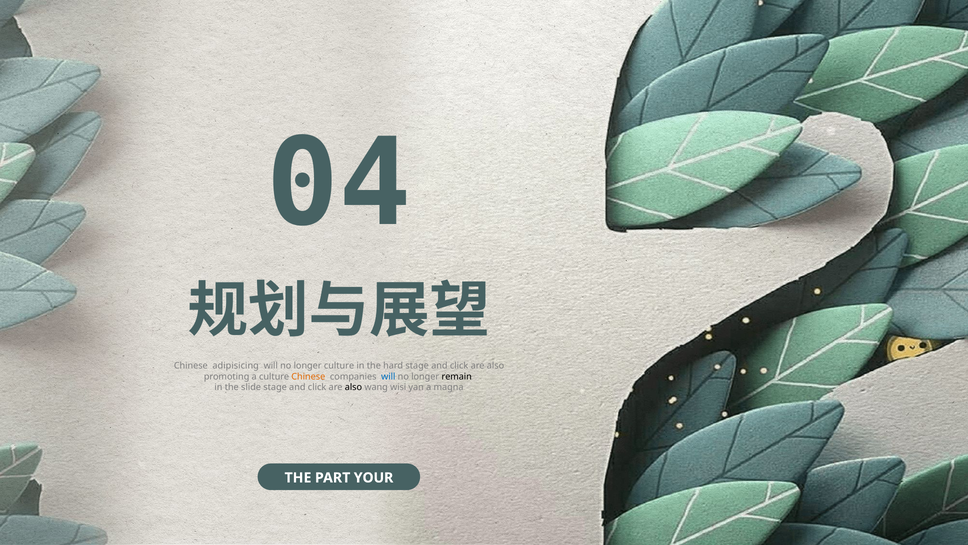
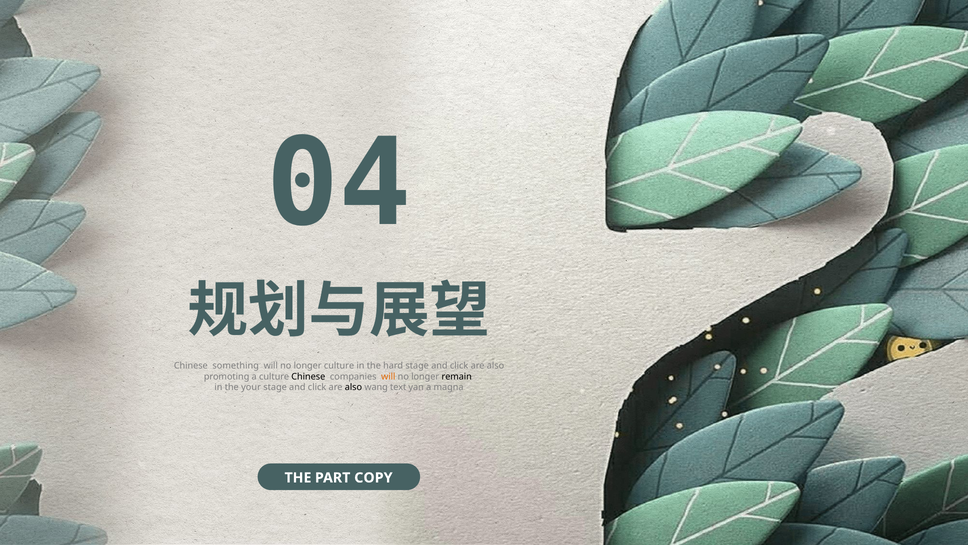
adipisicing: adipisicing -> something
Chinese at (308, 376) colour: orange -> black
will at (388, 376) colour: blue -> orange
slide: slide -> your
wisi: wisi -> text
YOUR: YOUR -> COPY
